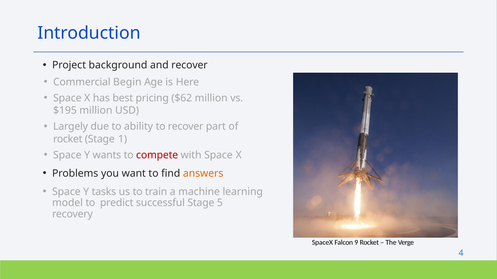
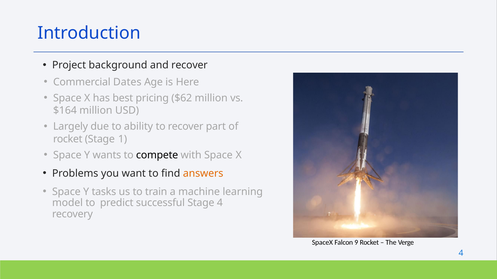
Begin: Begin -> Dates
$195: $195 -> $164
compete colour: red -> black
Stage 5: 5 -> 4
